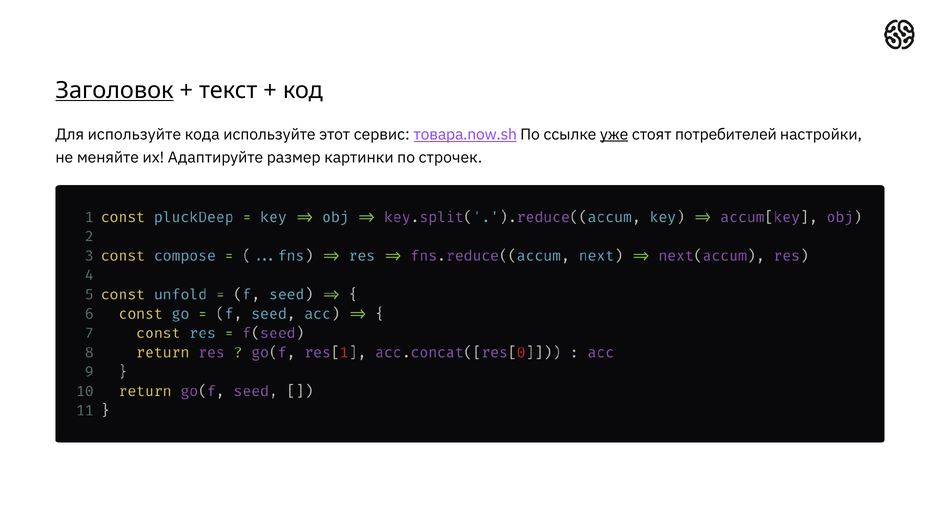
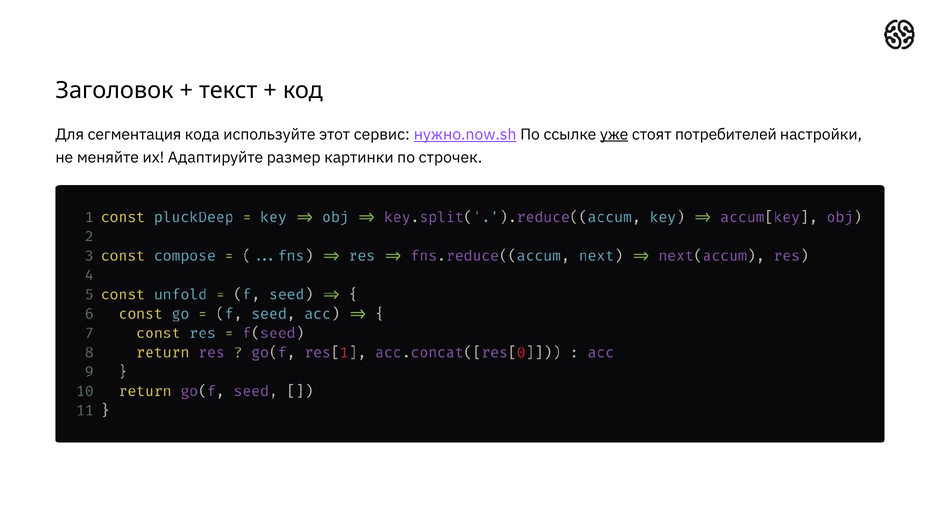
Заголовок underline: present -> none
Для используйте: используйте -> сегментация
товара.now.sh: товара.now.sh -> нужно.now.sh
